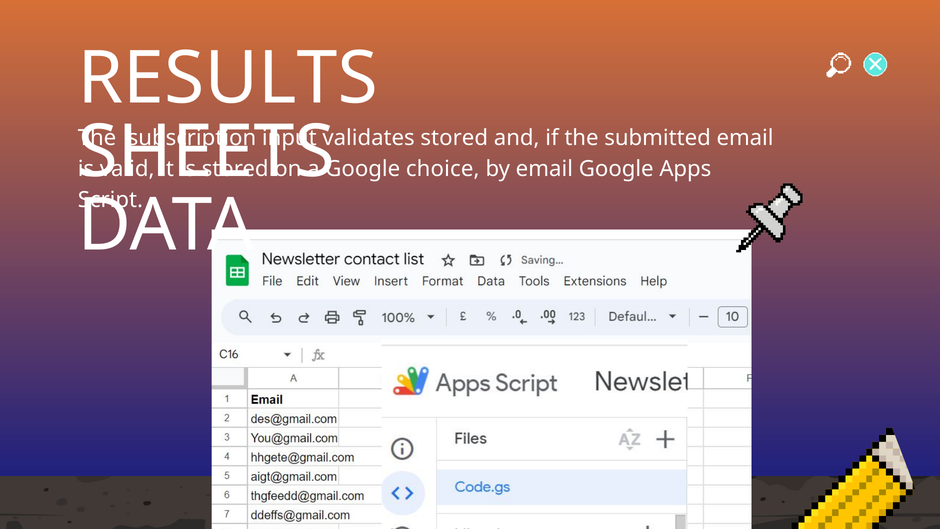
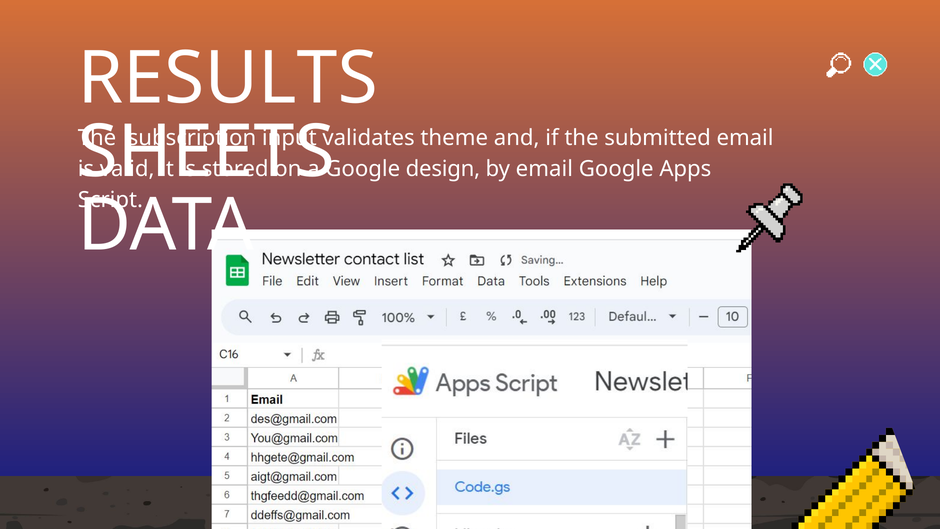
validates stored: stored -> theme
choice: choice -> design
